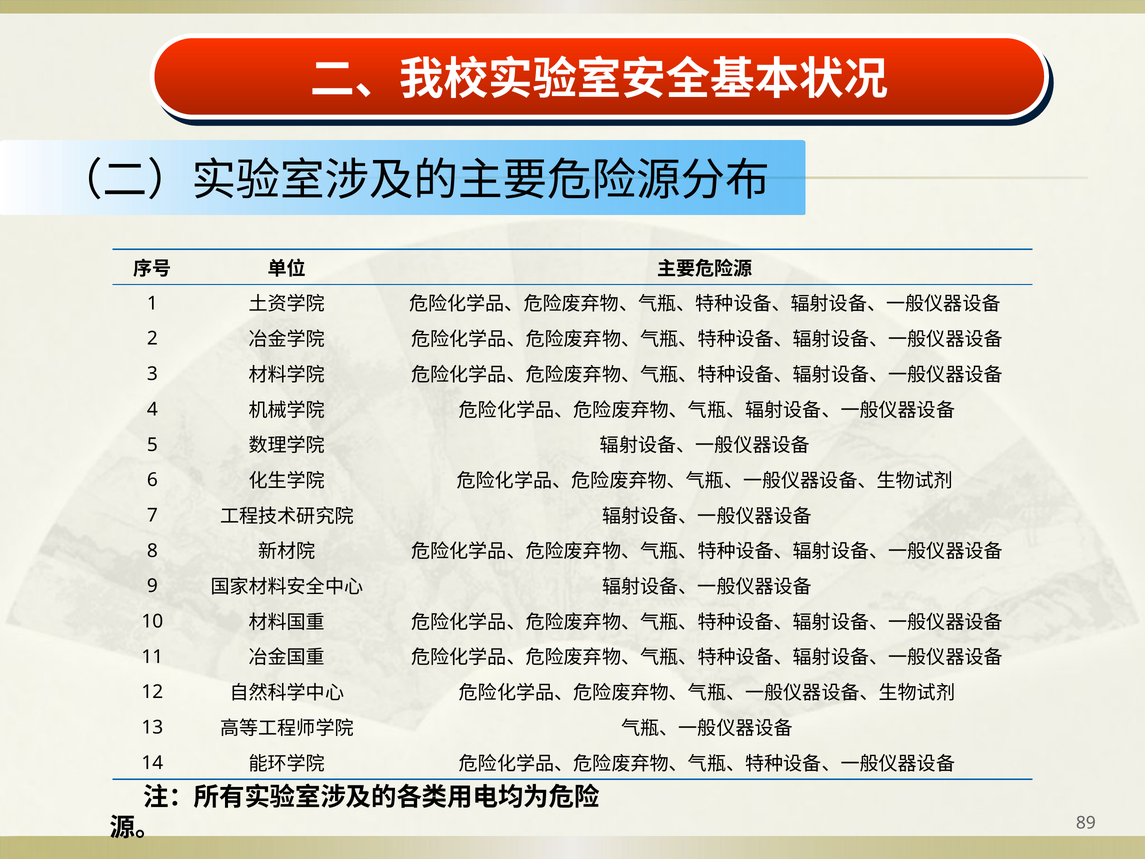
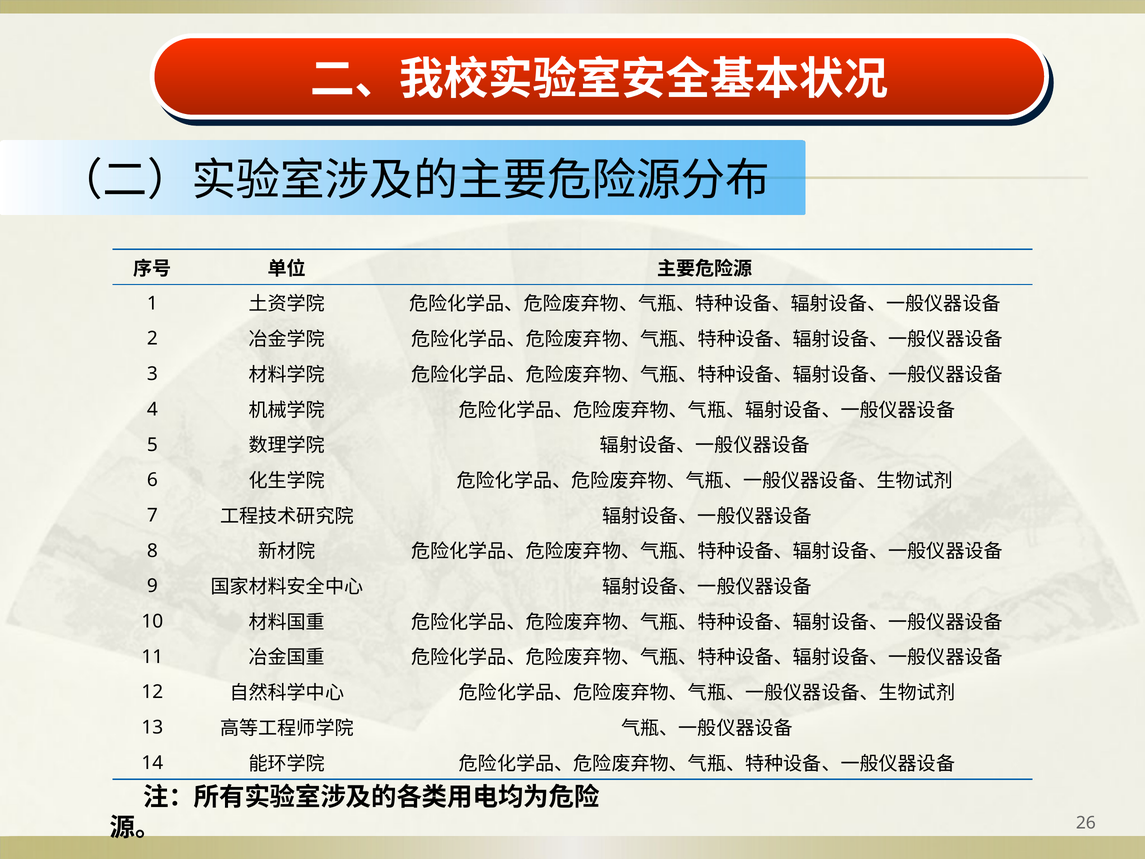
89: 89 -> 26
